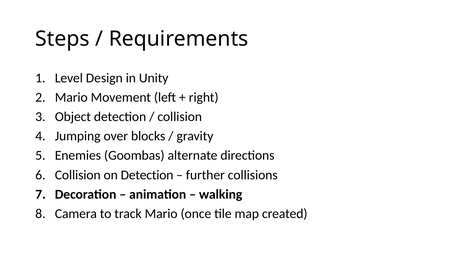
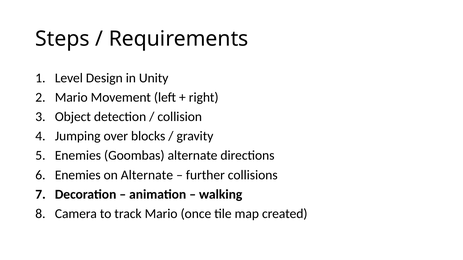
Collision at (78, 175): Collision -> Enemies
on Detection: Detection -> Alternate
